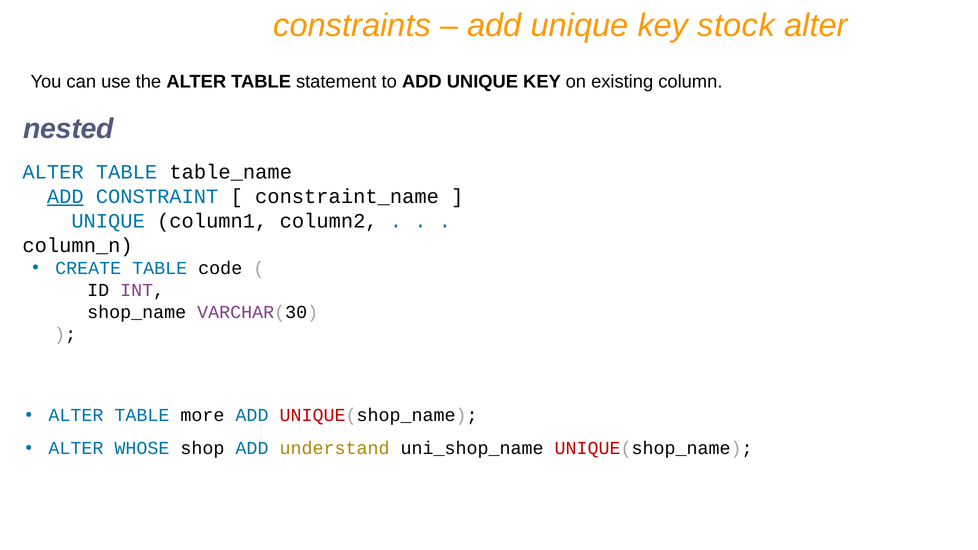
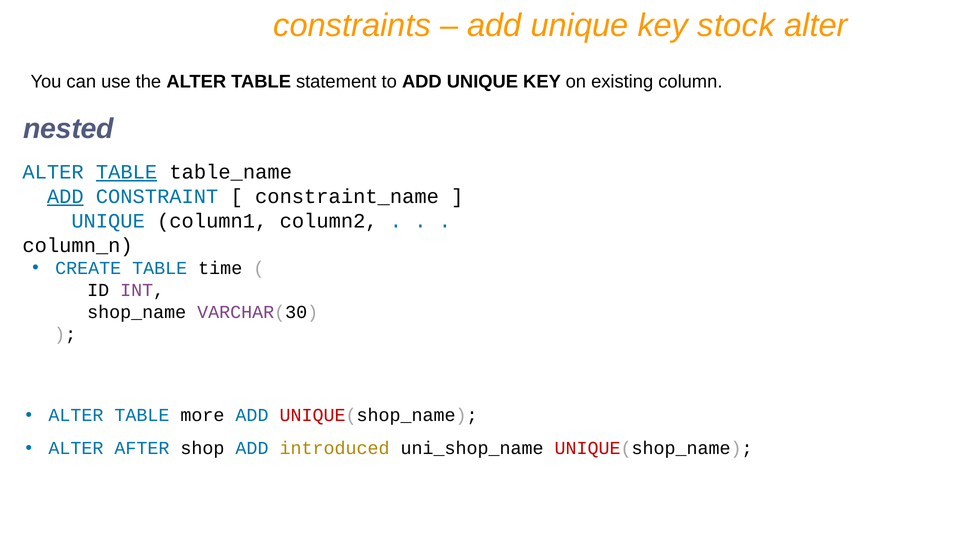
TABLE at (127, 172) underline: none -> present
code: code -> time
WHOSE: WHOSE -> AFTER
understand: understand -> introduced
